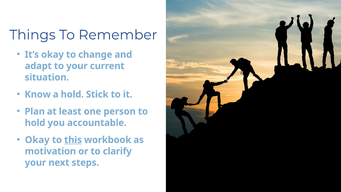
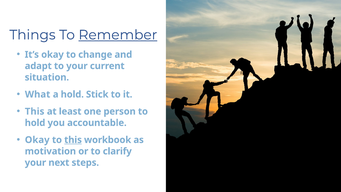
Remember underline: none -> present
Know: Know -> What
Plan at (35, 111): Plan -> This
